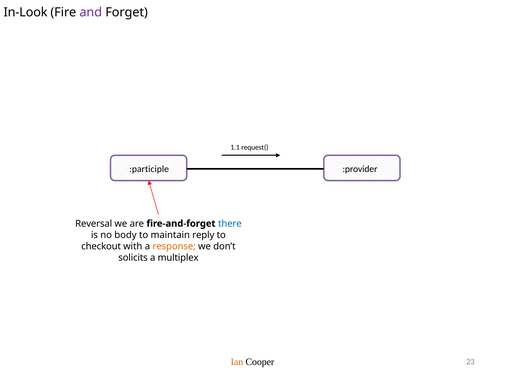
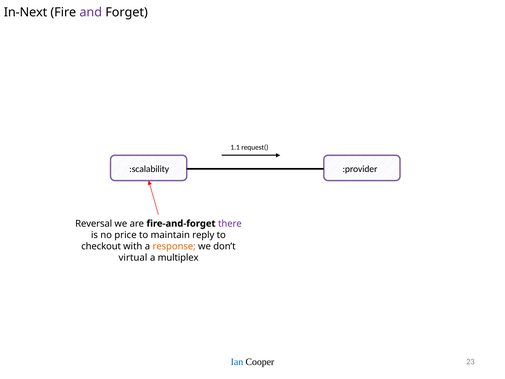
In-Look: In-Look -> In-Next
:participle: :participle -> :scalability
there colour: blue -> purple
body: body -> price
solicits: solicits -> virtual
Ian colour: orange -> blue
